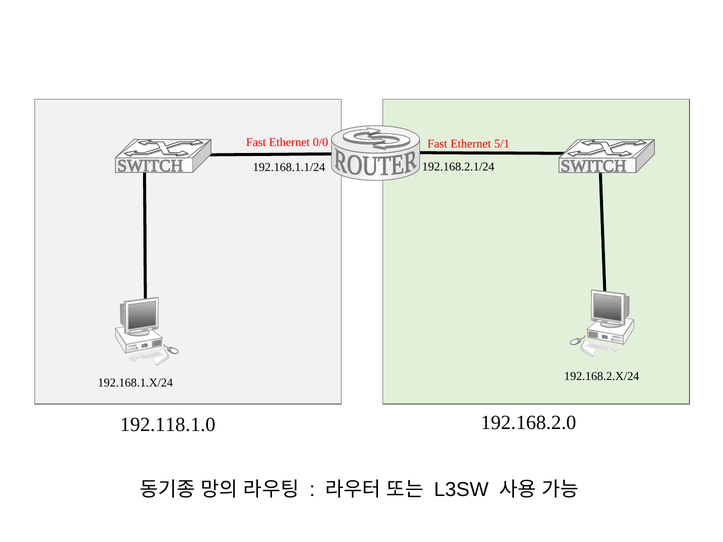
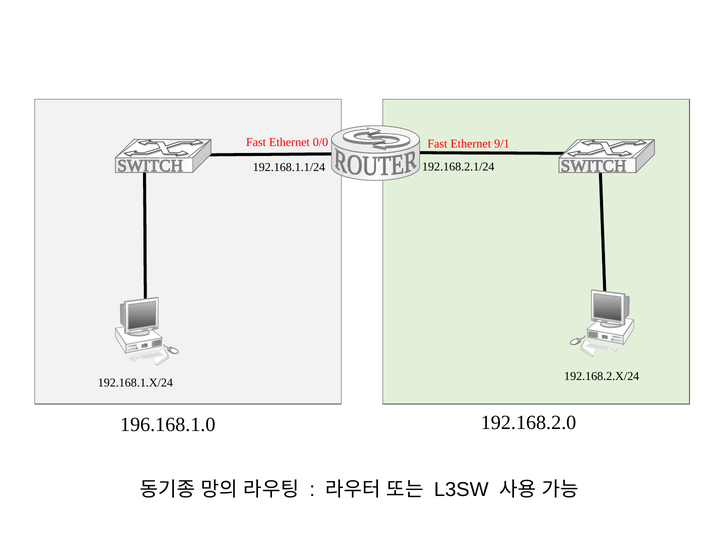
5/1: 5/1 -> 9/1
192.118.1.0: 192.118.1.0 -> 196.168.1.0
